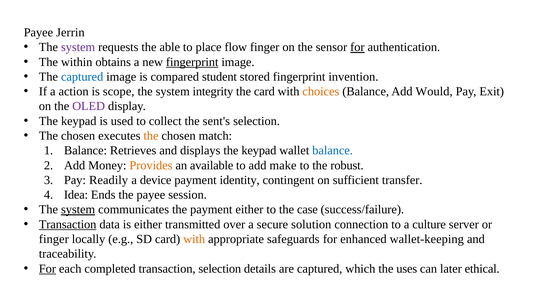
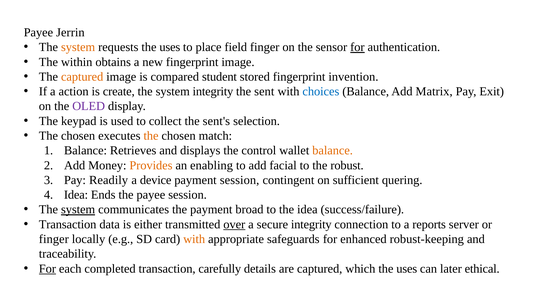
system at (78, 47) colour: purple -> orange
requests the able: able -> uses
flow: flow -> field
fingerprint at (192, 62) underline: present -> none
captured at (82, 77) colour: blue -> orange
scope: scope -> create
the card: card -> sent
choices colour: orange -> blue
Would: Would -> Matrix
displays the keypad: keypad -> control
balance at (333, 151) colour: blue -> orange
available: available -> enabling
make: make -> facial
payment identity: identity -> session
transfer: transfer -> quering
payment either: either -> broad
the case: case -> idea
Transaction at (68, 224) underline: present -> none
over underline: none -> present
secure solution: solution -> integrity
culture: culture -> reports
wallet-keeping: wallet-keeping -> robust-keeping
transaction selection: selection -> carefully
